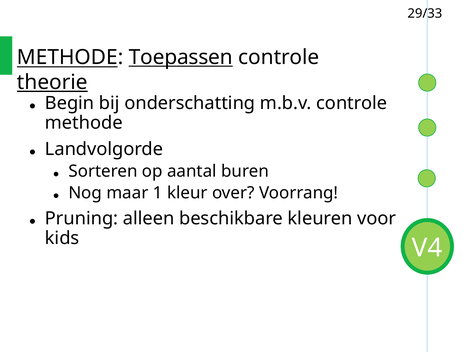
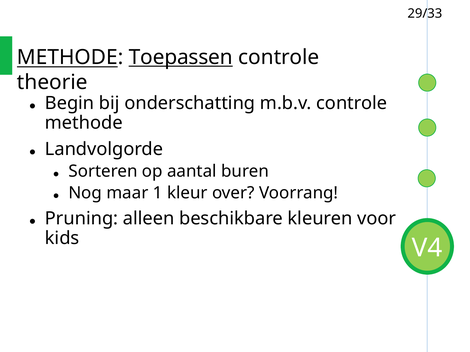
theorie underline: present -> none
